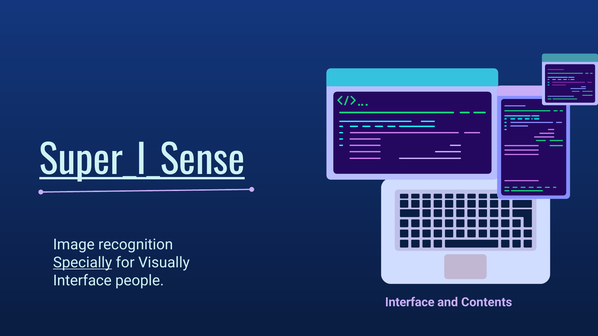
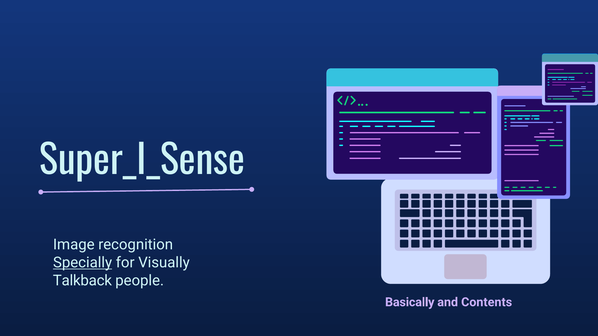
Super_I_Sense underline: present -> none
Interface at (82, 281): Interface -> Talkback
Interface at (410, 302): Interface -> Basically
